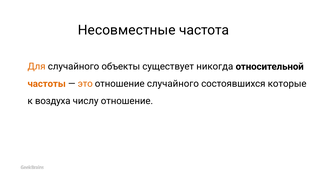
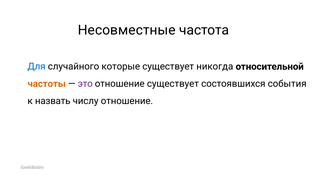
Для colour: orange -> blue
объекты: объекты -> которые
это colour: orange -> purple
отношение случайного: случайного -> существует
которые: которые -> события
воздуха: воздуха -> назвать
